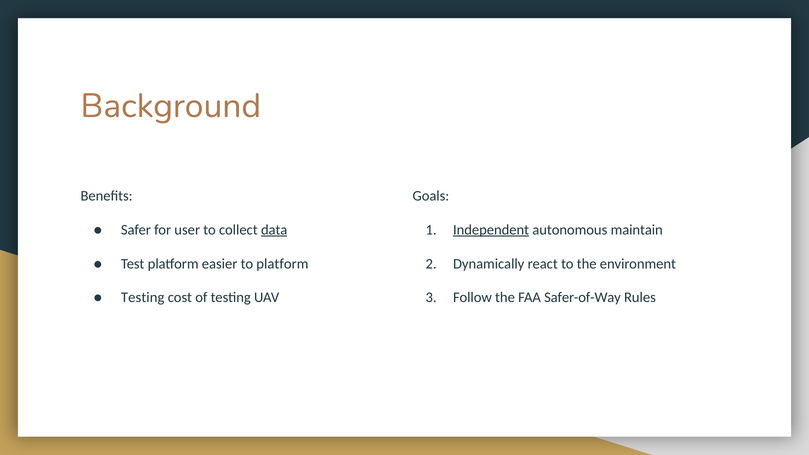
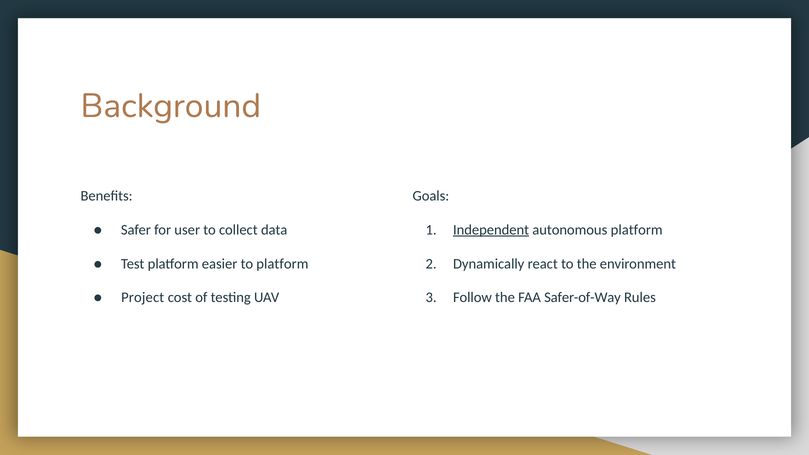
data underline: present -> none
autonomous maintain: maintain -> platform
Testing at (143, 298): Testing -> Project
